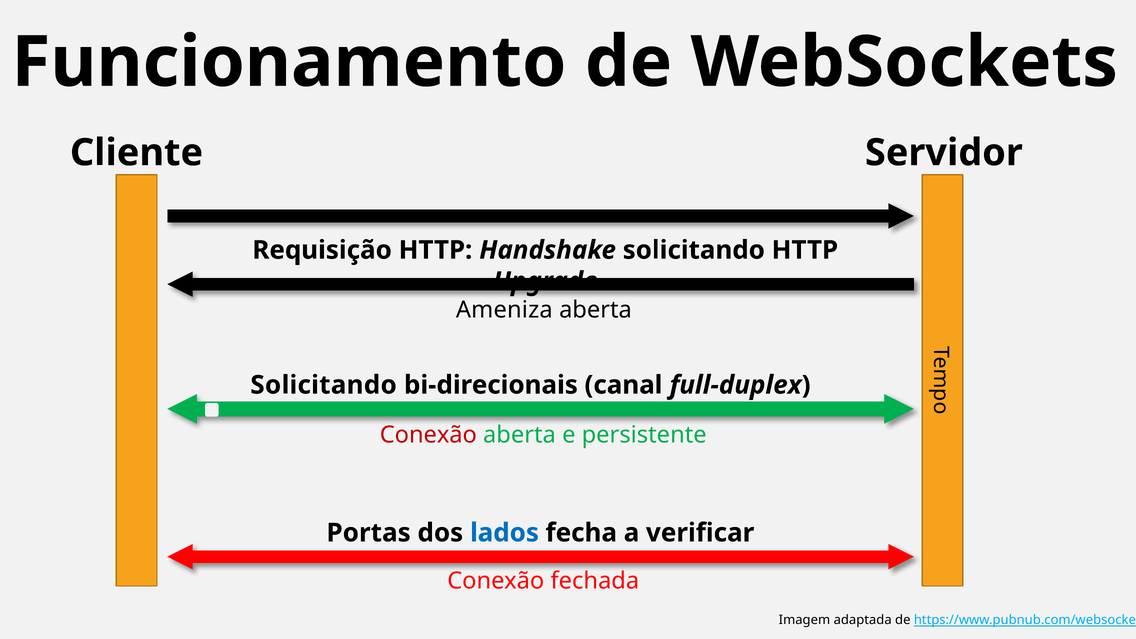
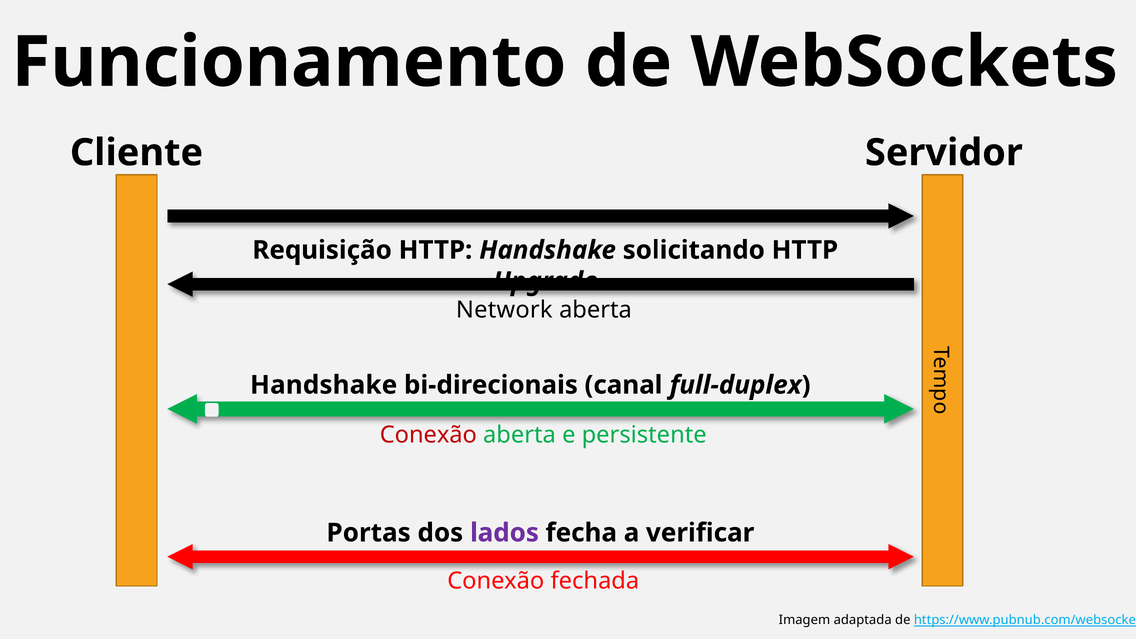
Ameniza: Ameniza -> Network
Solicitando at (324, 385): Solicitando -> Handshake
lados colour: blue -> purple
